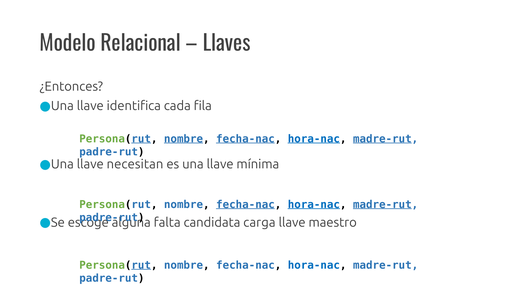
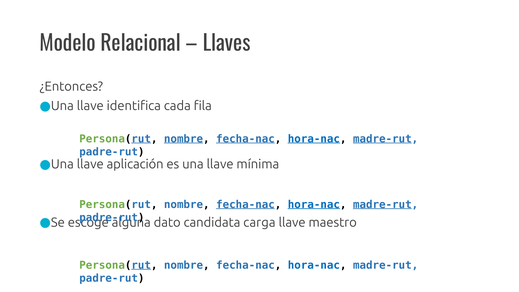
necesitan: necesitan -> aplicación
falta: falta -> dato
